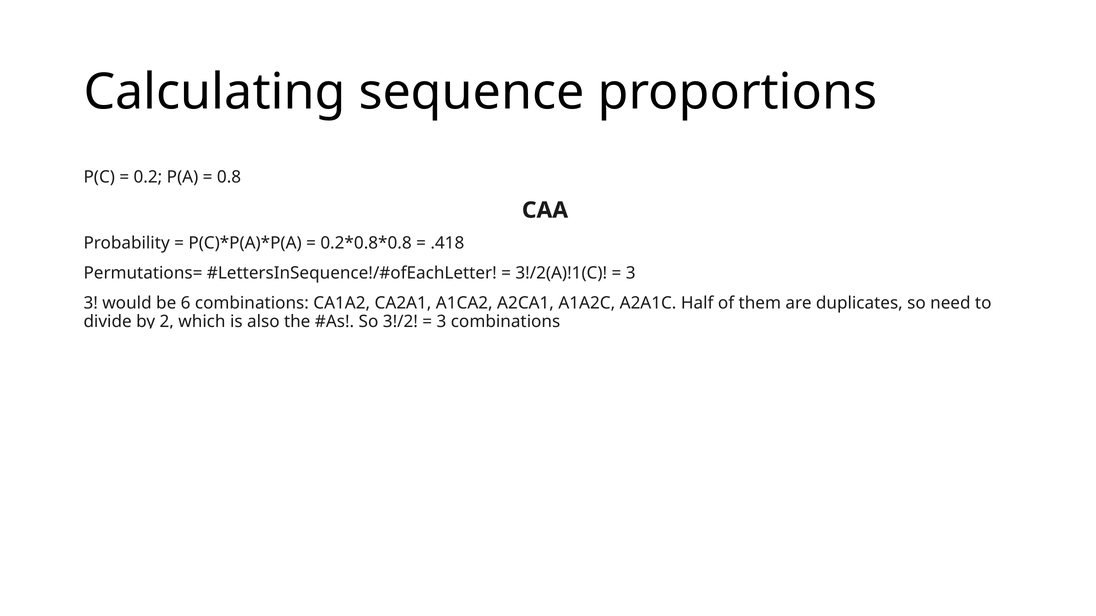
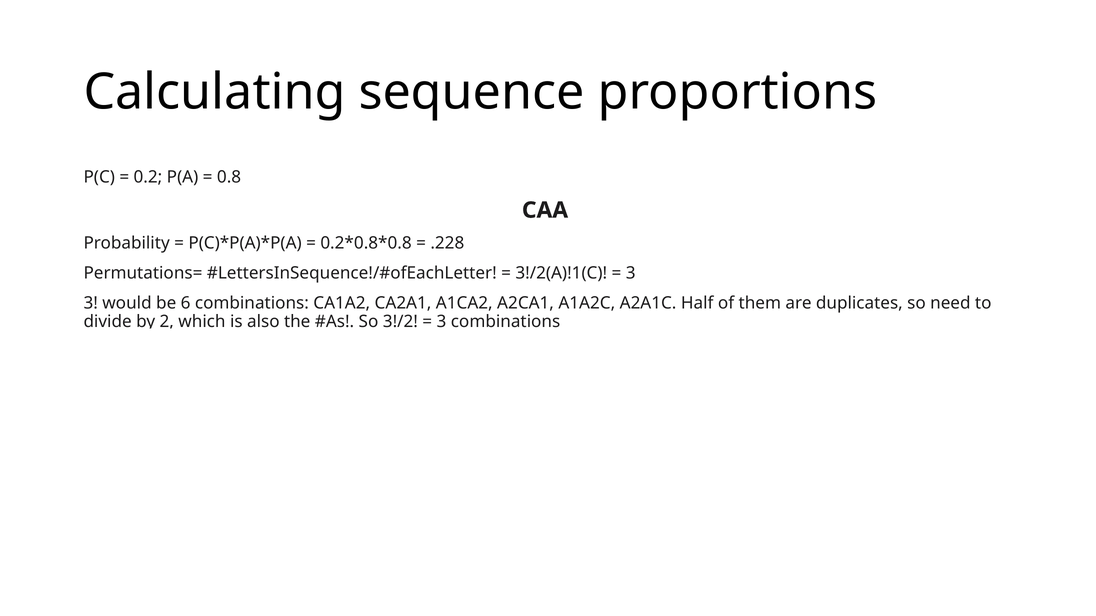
.418: .418 -> .228
